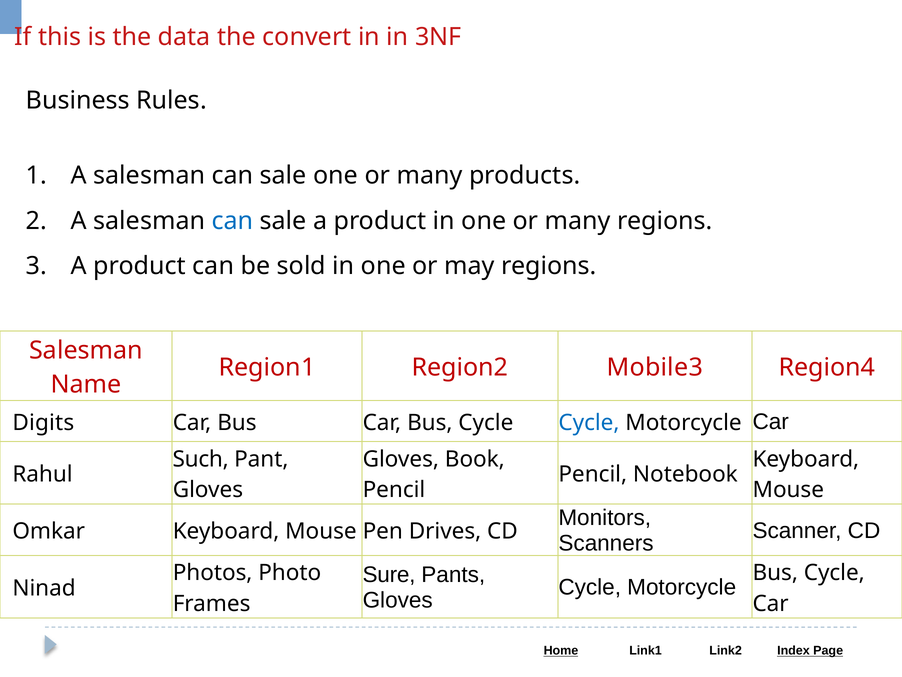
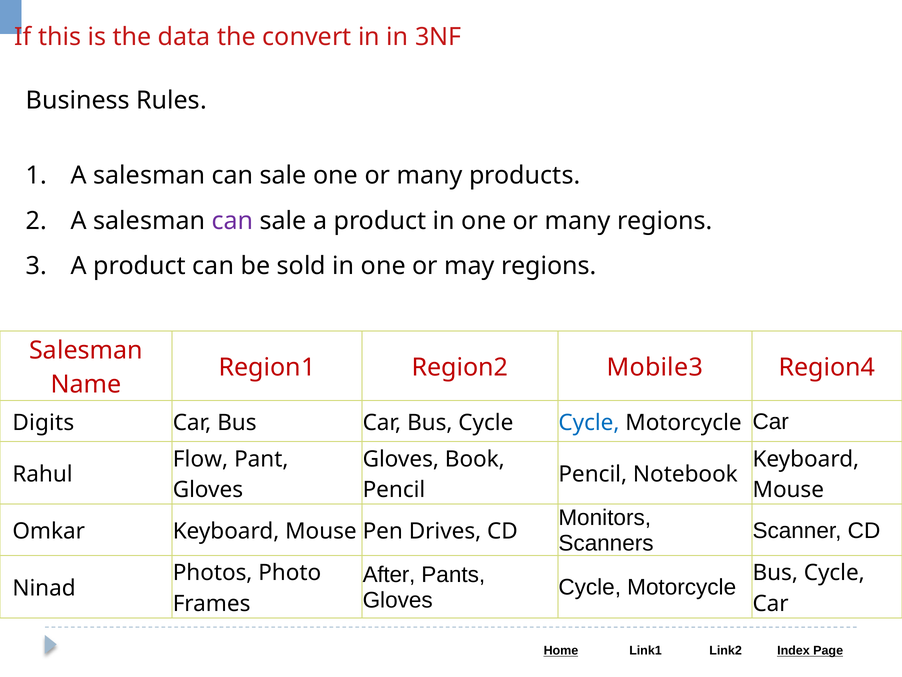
can at (233, 221) colour: blue -> purple
Such: Such -> Flow
Sure: Sure -> After
